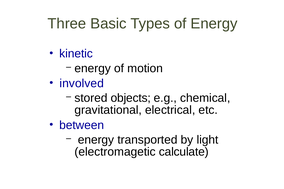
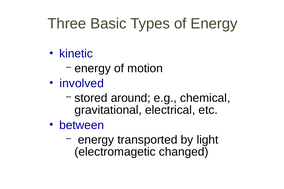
objects: objects -> around
calculate: calculate -> changed
